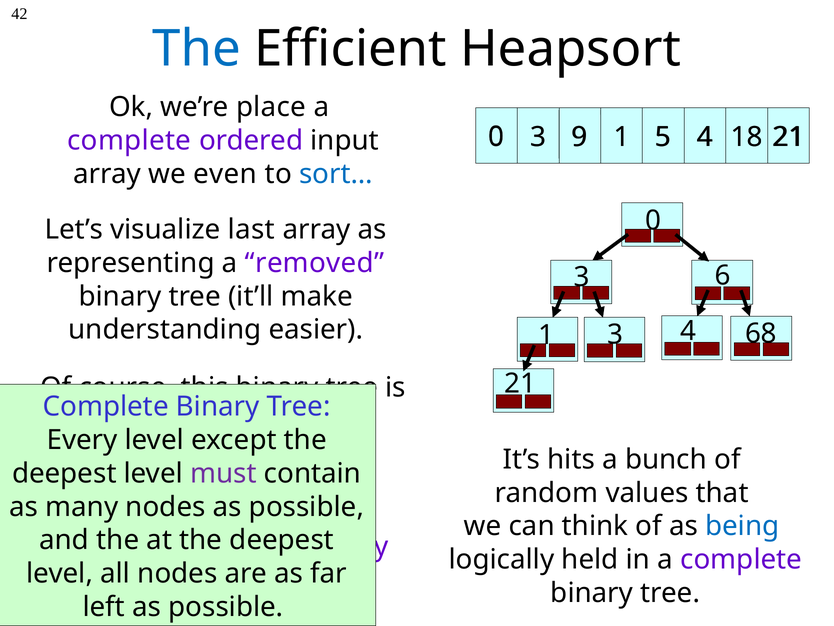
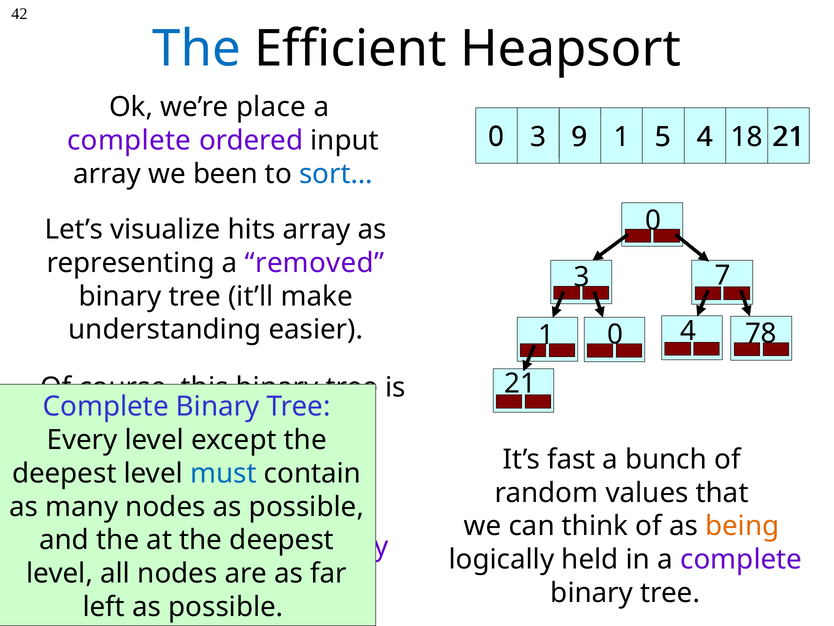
we even: even -> been
last: last -> hits
6: 6 -> 7
1 3: 3 -> 0
68: 68 -> 78
hits: hits -> fast
must colour: purple -> blue
being colour: blue -> orange
